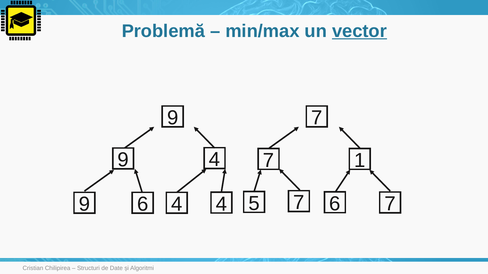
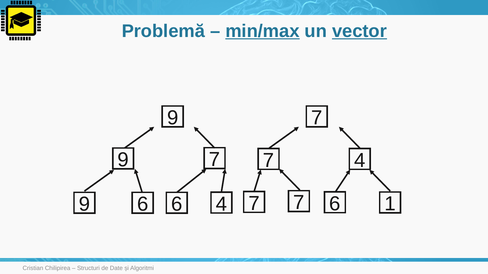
min/max underline: none -> present
9 4: 4 -> 7
7 1: 1 -> 4
6 4: 4 -> 6
4 5: 5 -> 7
6 7: 7 -> 1
